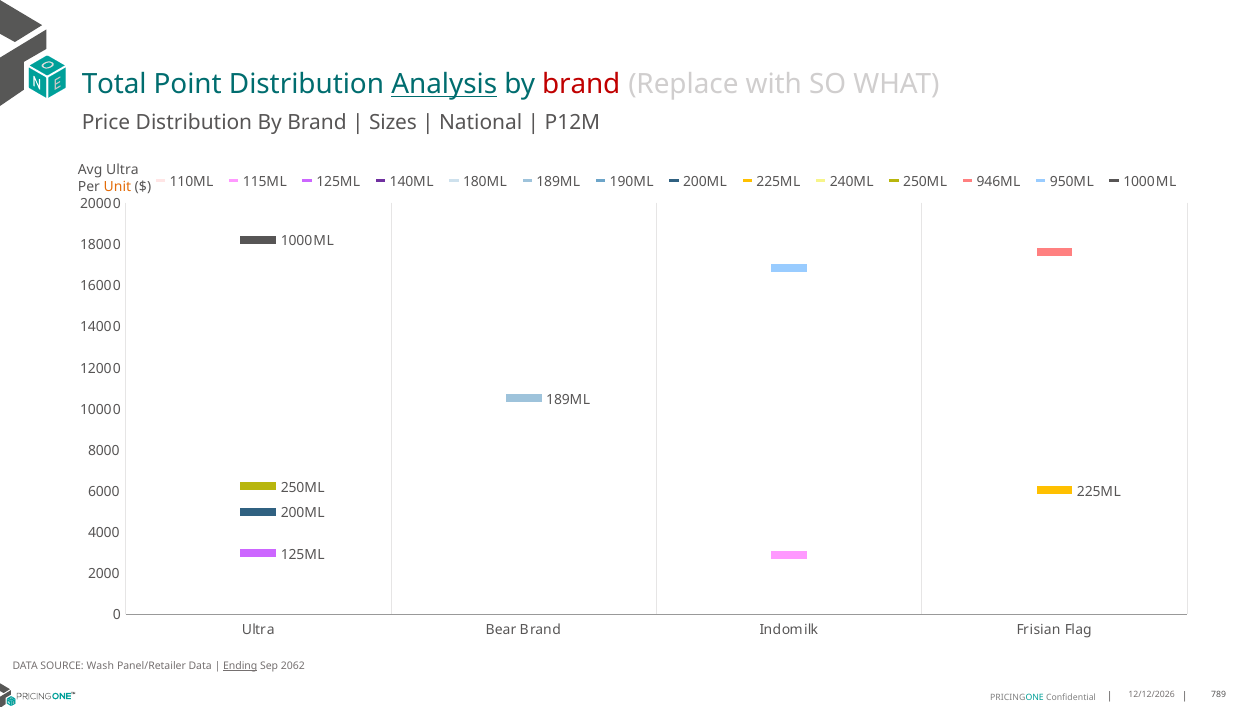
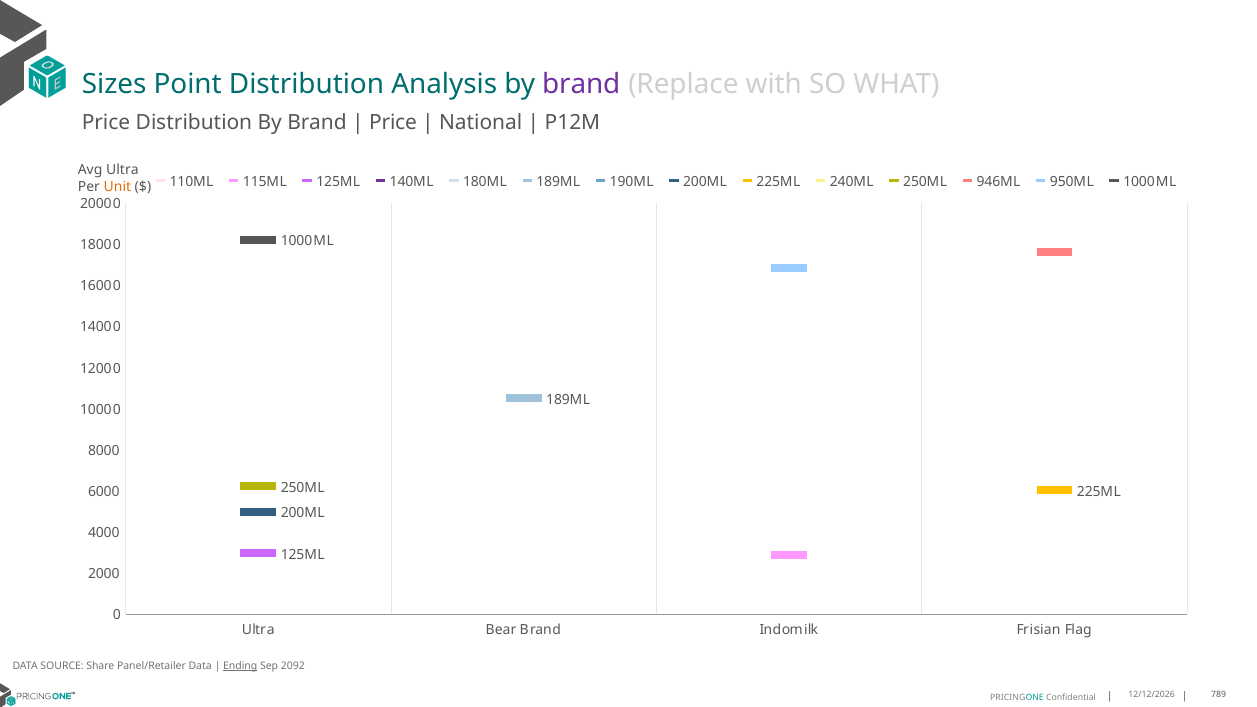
Total: Total -> Sizes
Analysis underline: present -> none
brand at (581, 84) colour: red -> purple
Sizes at (393, 123): Sizes -> Price
Wash: Wash -> Share
2062: 2062 -> 2092
